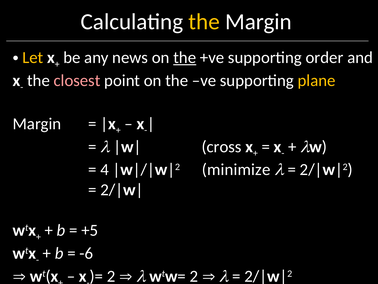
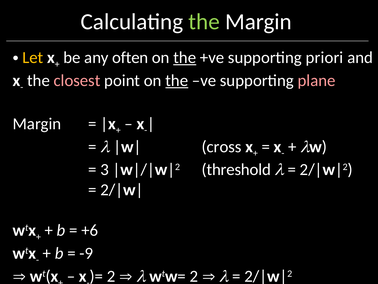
the at (204, 22) colour: yellow -> light green
news: news -> often
order: order -> priori
the at (177, 80) underline: none -> present
plane colour: yellow -> pink
4: 4 -> 3
minimize: minimize -> threshold
+5: +5 -> +6
-6: -6 -> -9
